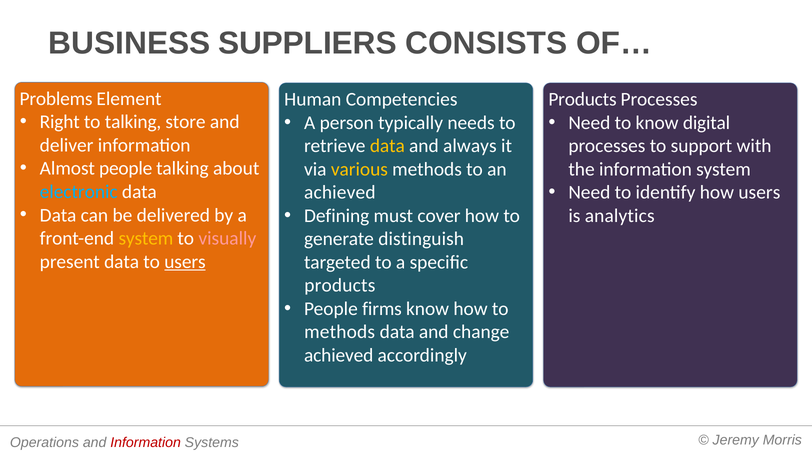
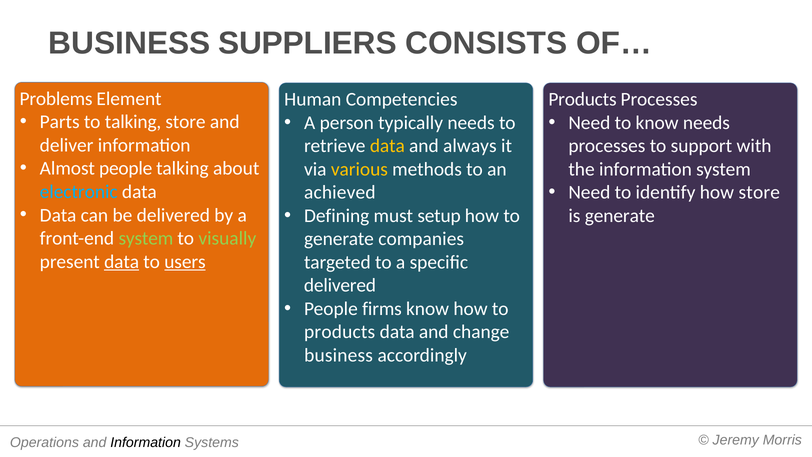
Right: Right -> Parts
know digital: digital -> needs
how users: users -> store
cover: cover -> setup
is analytics: analytics -> generate
system at (146, 238) colour: yellow -> light green
visually colour: pink -> light green
distinguish: distinguish -> companies
data at (122, 261) underline: none -> present
products at (340, 285): products -> delivered
methods at (340, 332): methods -> products
achieved at (339, 355): achieved -> business
Information at (146, 442) colour: red -> black
